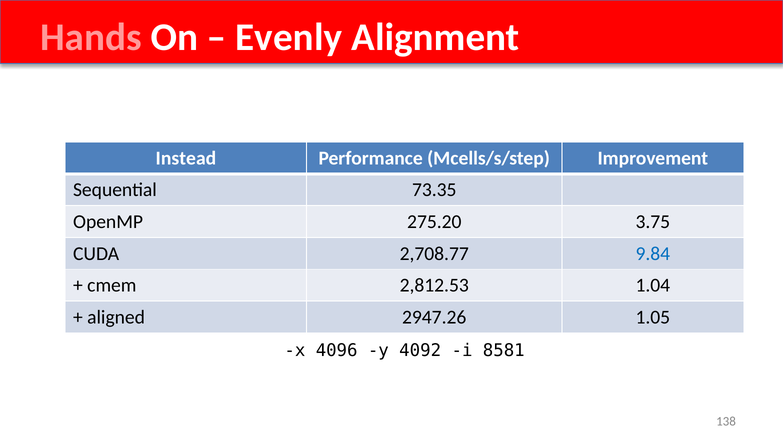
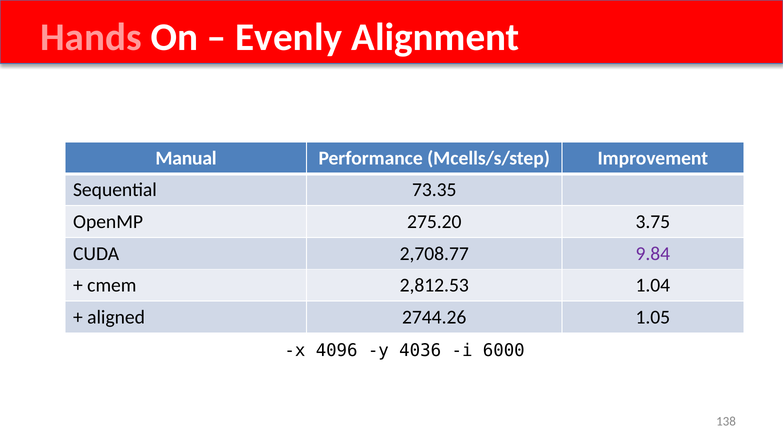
Instead: Instead -> Manual
9.84 colour: blue -> purple
2947.26: 2947.26 -> 2744.26
4092: 4092 -> 4036
8581: 8581 -> 6000
